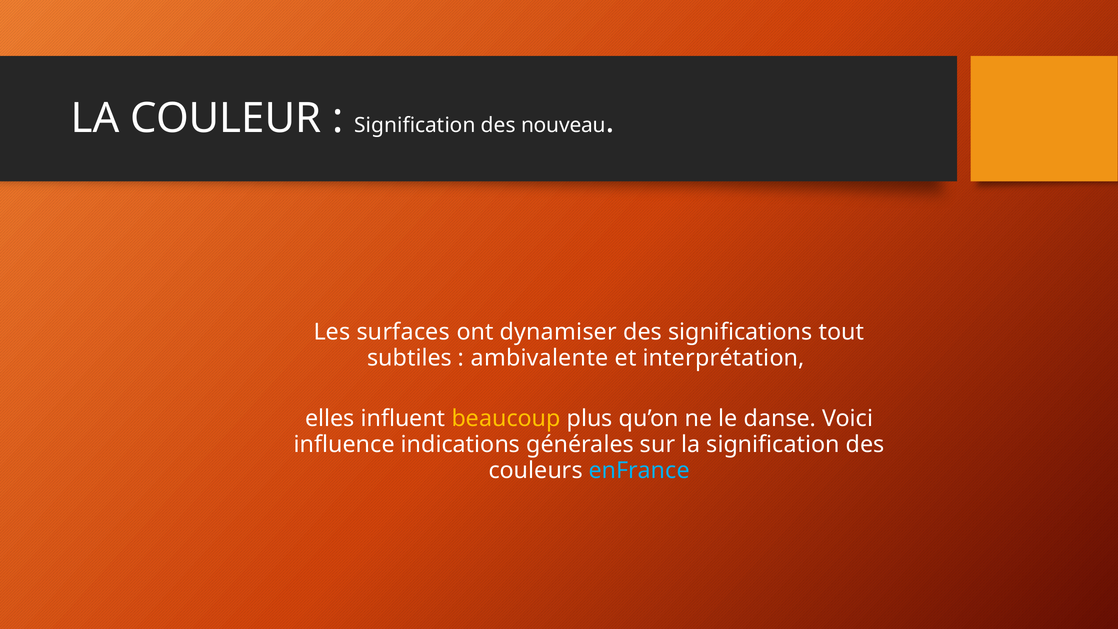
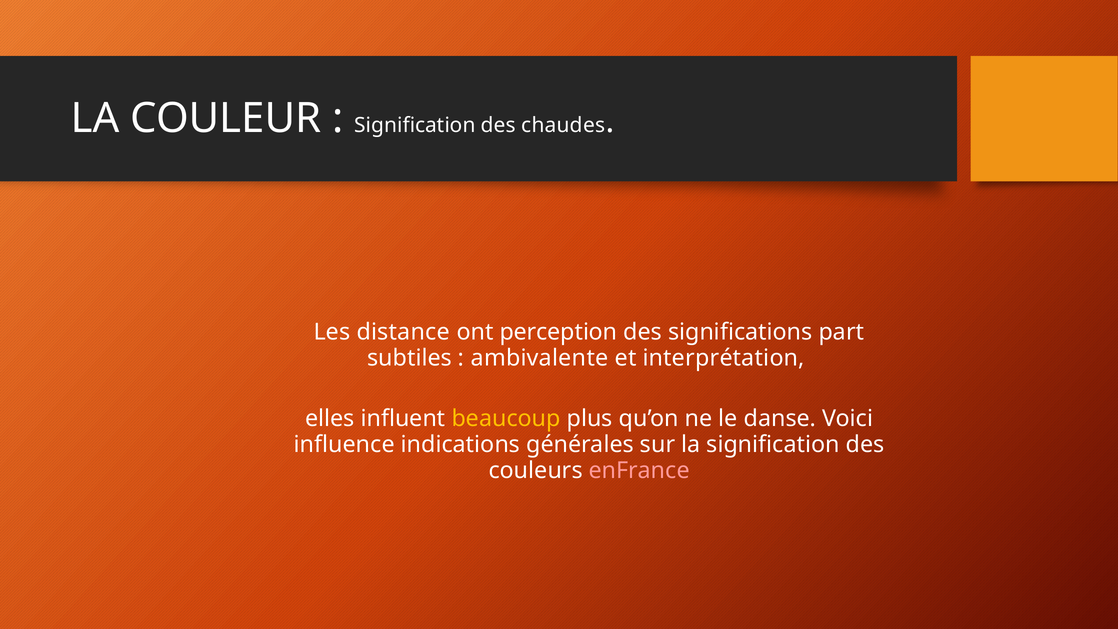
nouveau: nouveau -> chaudes
surfaces: surfaces -> distance
dynamiser: dynamiser -> perception
tout: tout -> part
enFrance colour: light blue -> pink
